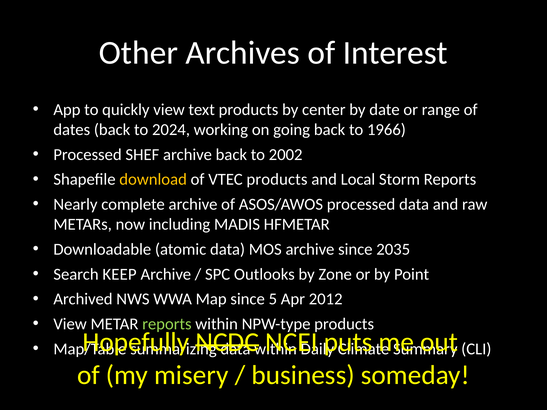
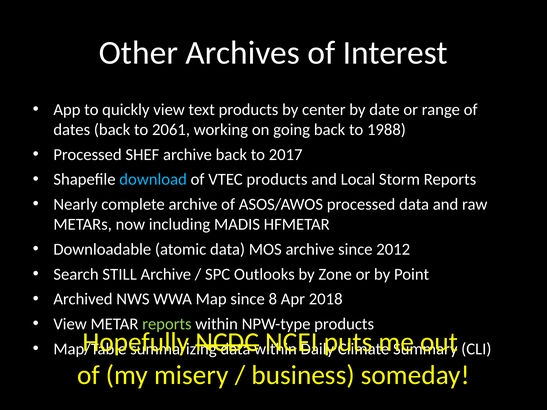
2024: 2024 -> 2061
1966: 1966 -> 1988
2002: 2002 -> 2017
download colour: yellow -> light blue
2035: 2035 -> 2012
KEEP: KEEP -> STILL
5: 5 -> 8
2012: 2012 -> 2018
